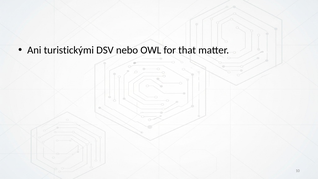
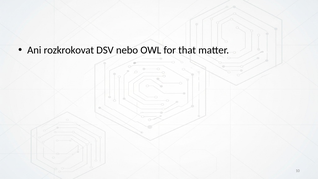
turistickými: turistickými -> rozkrokovat
